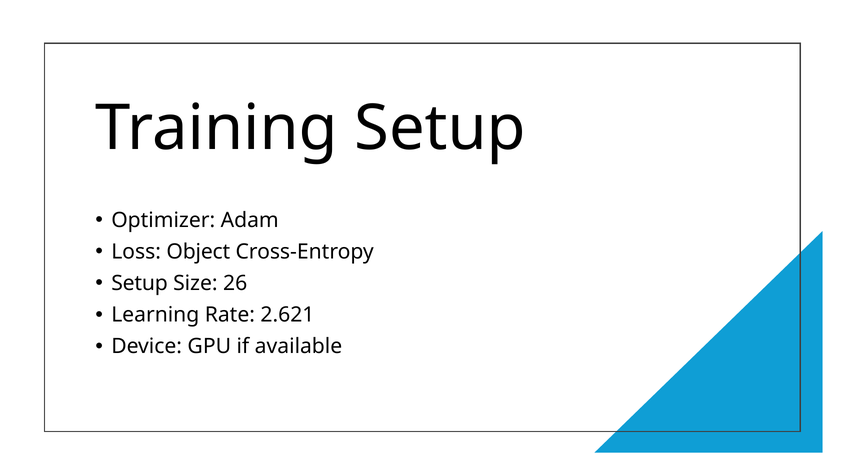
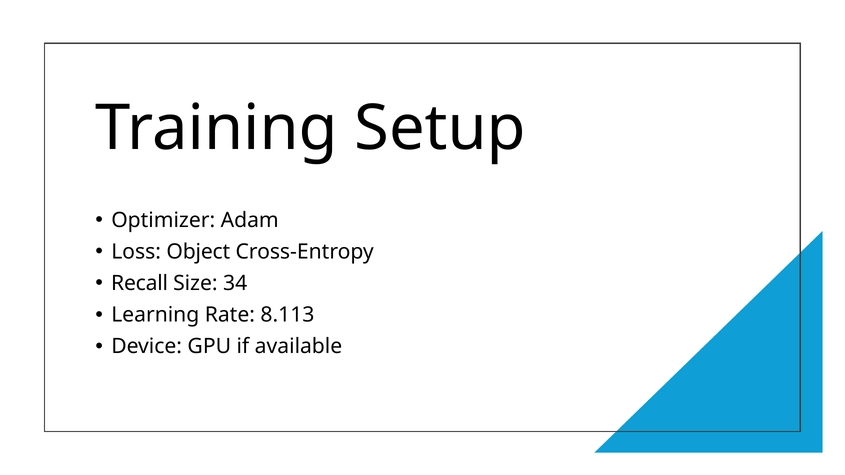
Setup at (140, 284): Setup -> Recall
26: 26 -> 34
2.621: 2.621 -> 8.113
